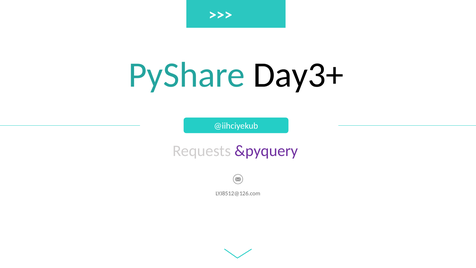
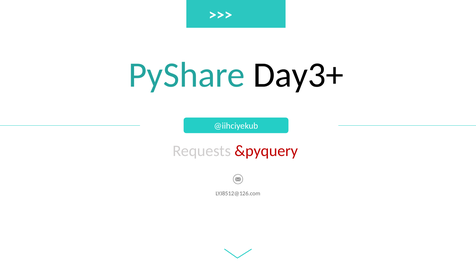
&pyquery colour: purple -> red
